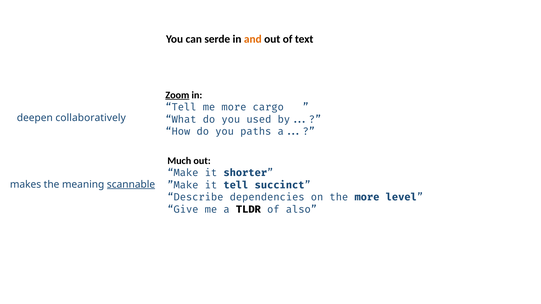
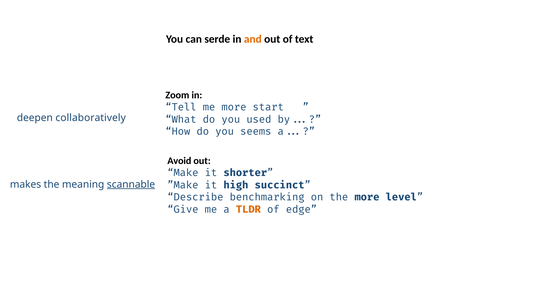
Zoom underline: present -> none
cargo: cargo -> start
paths: paths -> seems
Much: Much -> Avoid
it tell: tell -> high
dependencies: dependencies -> benchmarking
TLDR colour: black -> orange
also: also -> edge
